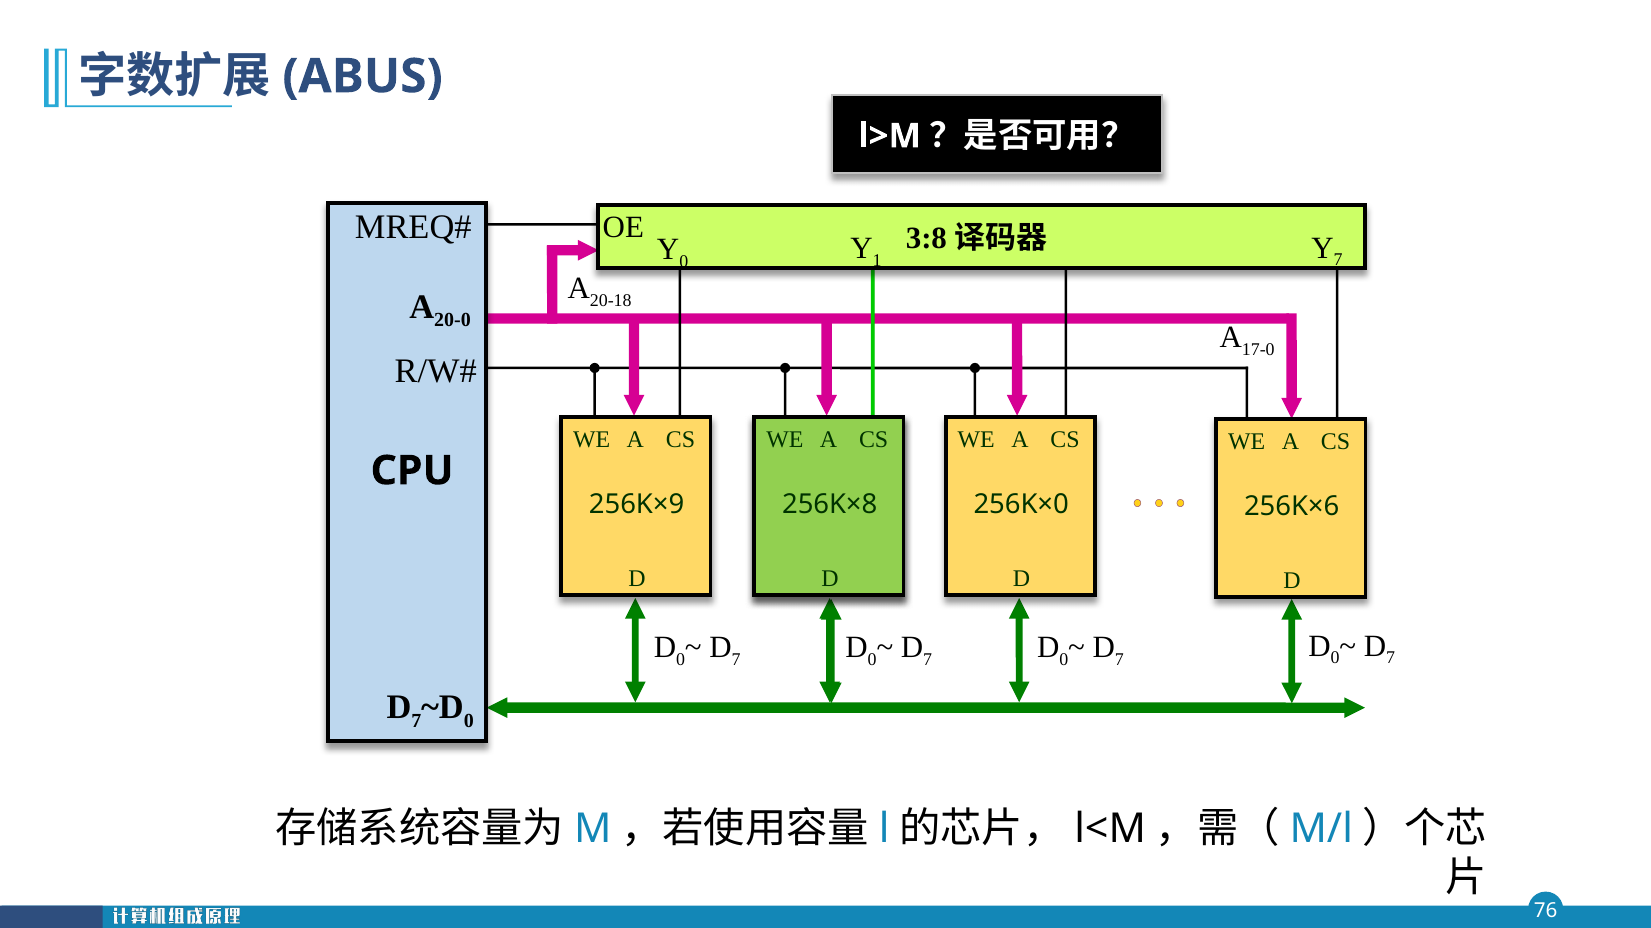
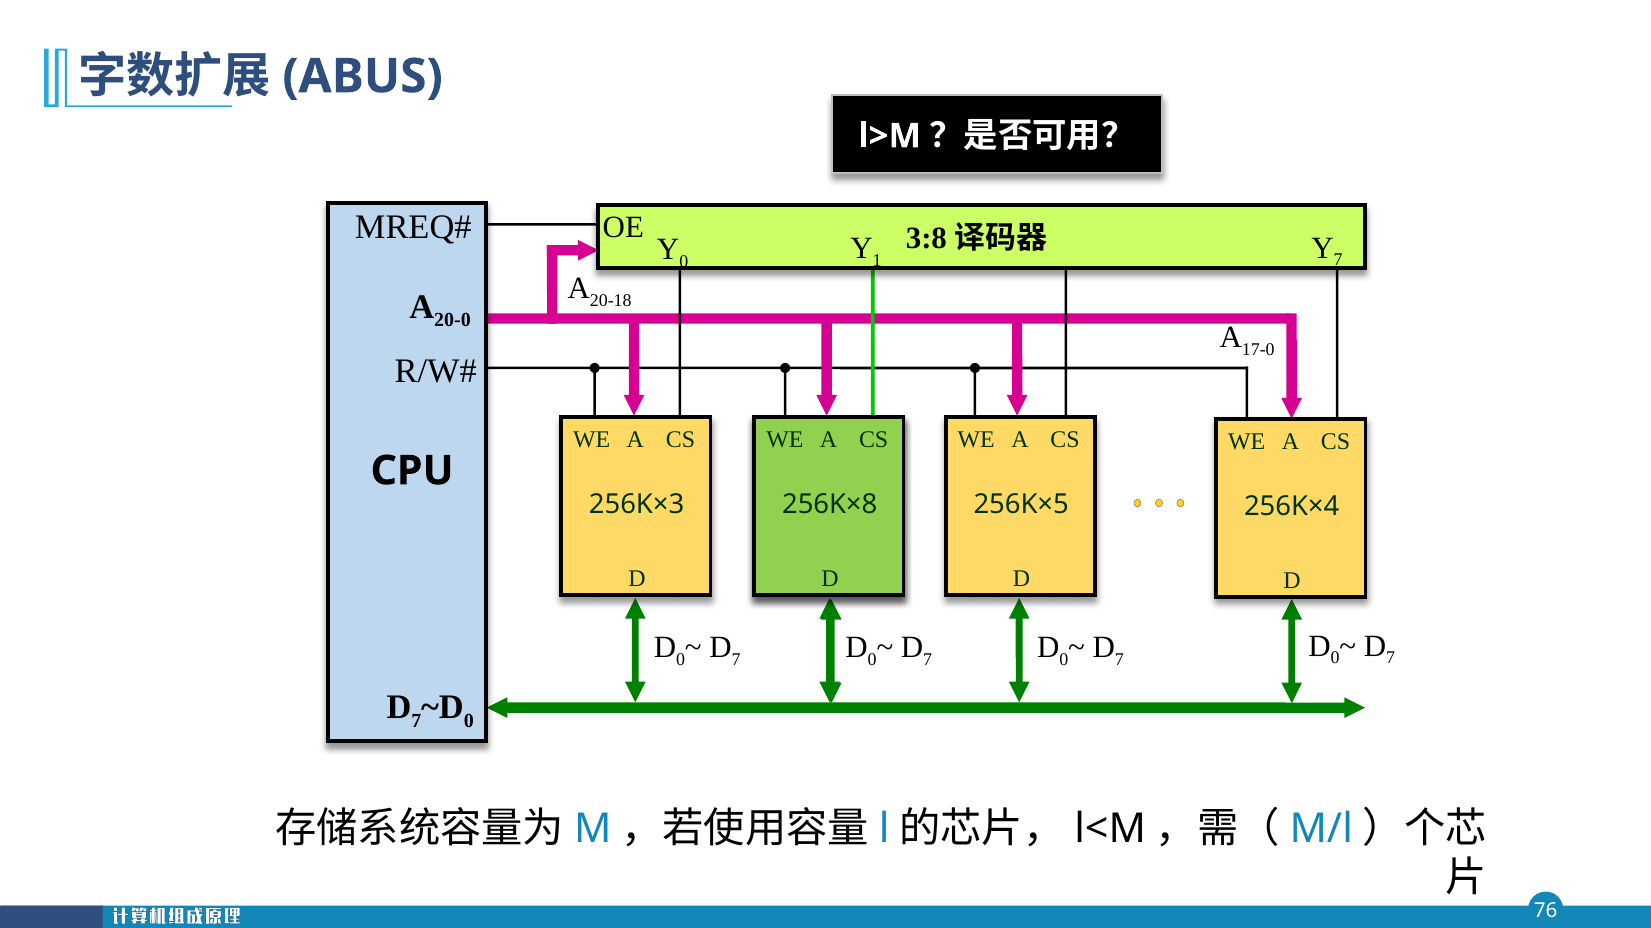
256K×9: 256K×9 -> 256K×3
256K×0: 256K×0 -> 256K×5
256K×6: 256K×6 -> 256K×4
